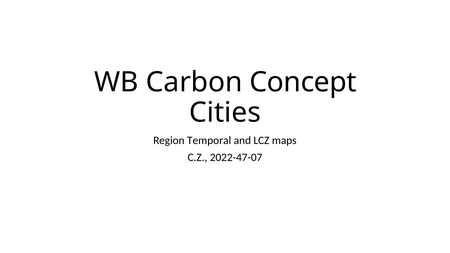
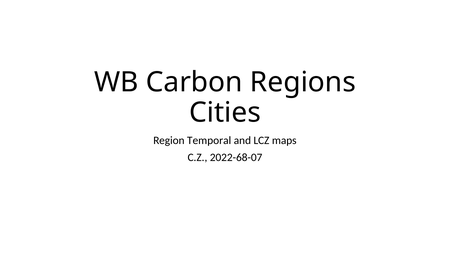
Concept: Concept -> Regions
2022-47-07: 2022-47-07 -> 2022-68-07
